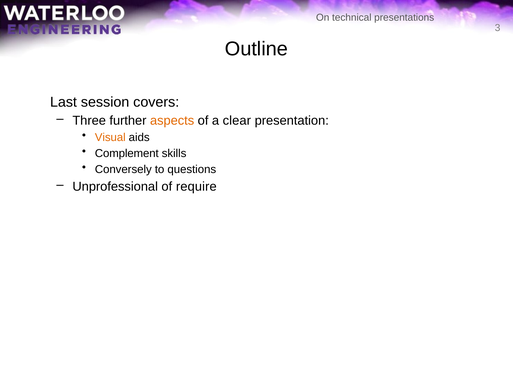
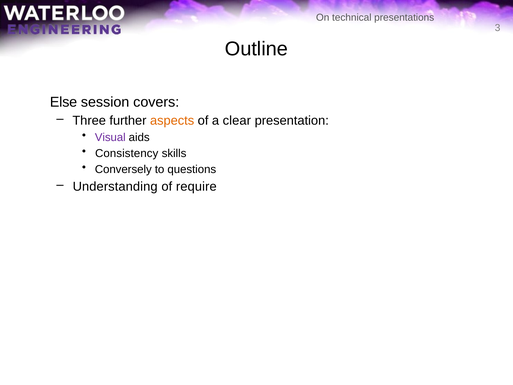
Last: Last -> Else
Visual colour: orange -> purple
Complement: Complement -> Consistency
Unprofessional: Unprofessional -> Understanding
